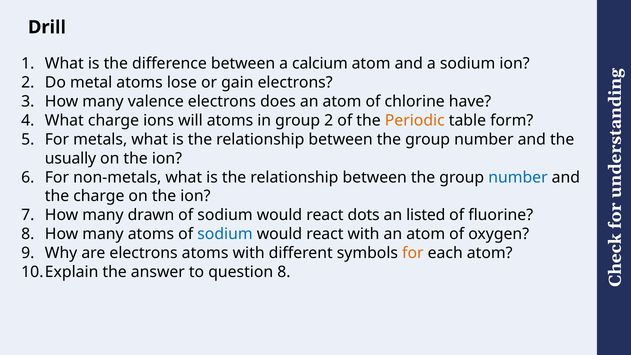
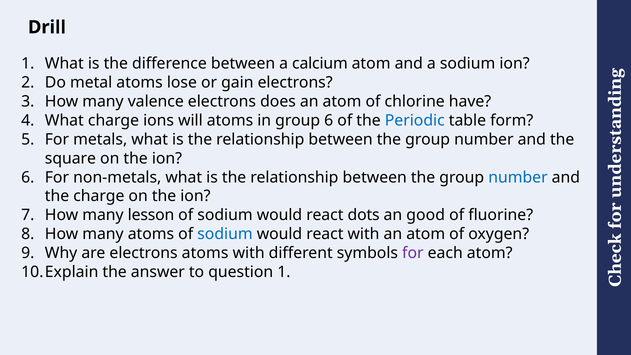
group 2: 2 -> 6
Periodic colour: orange -> blue
usually: usually -> square
drawn: drawn -> lesson
listed: listed -> good
for at (413, 253) colour: orange -> purple
question 8: 8 -> 1
